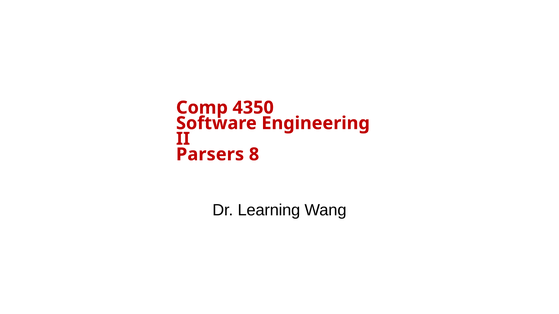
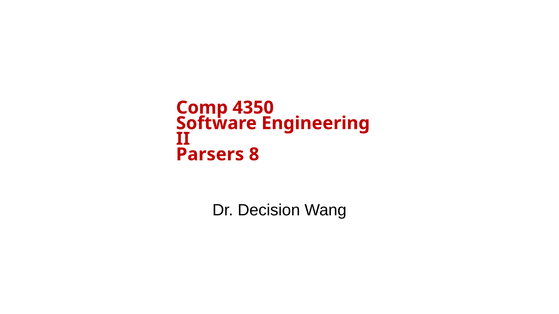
Learning: Learning -> Decision
